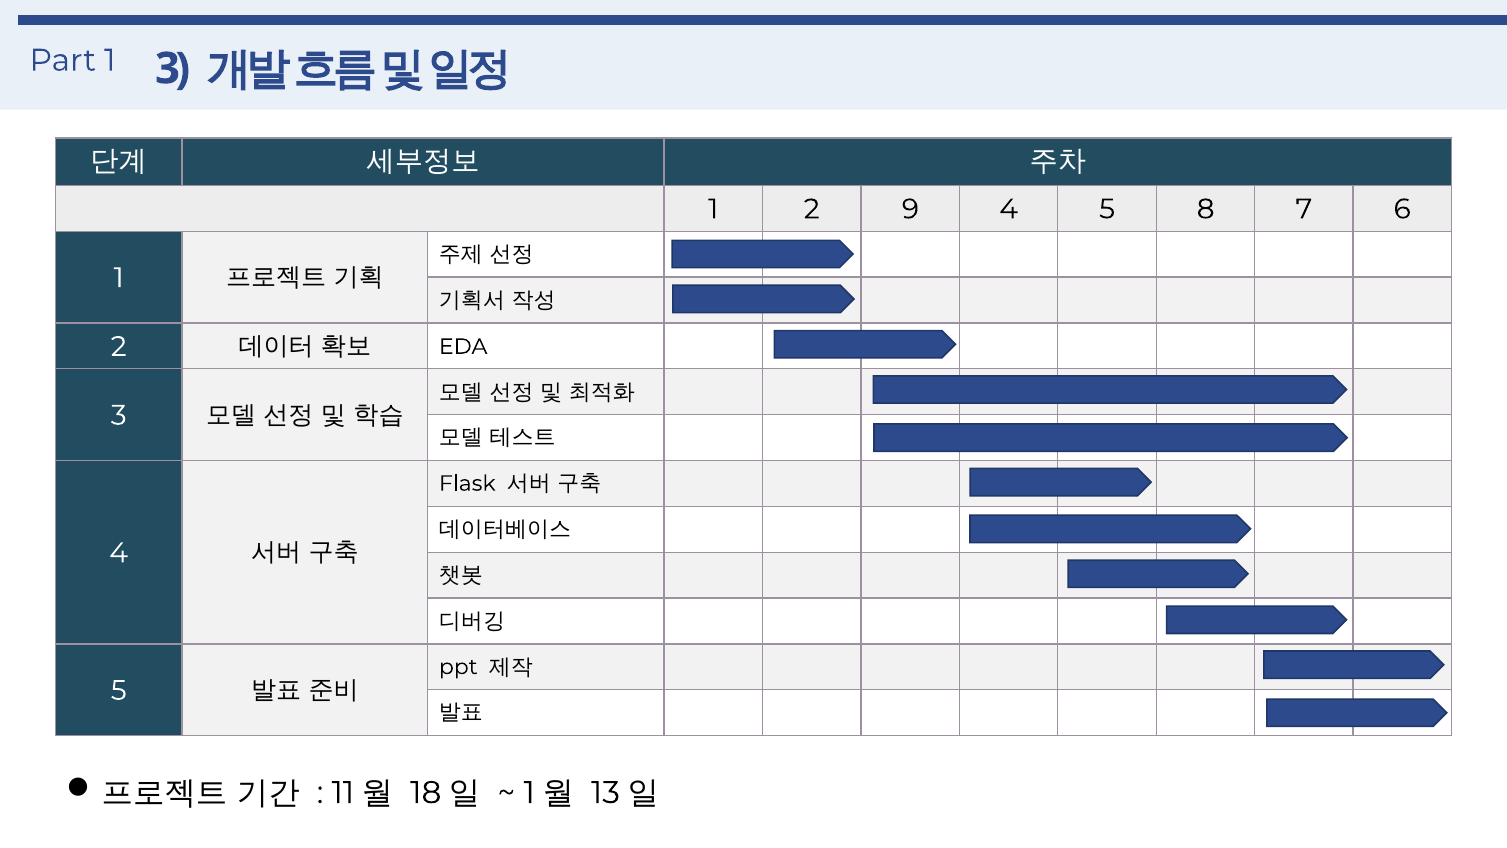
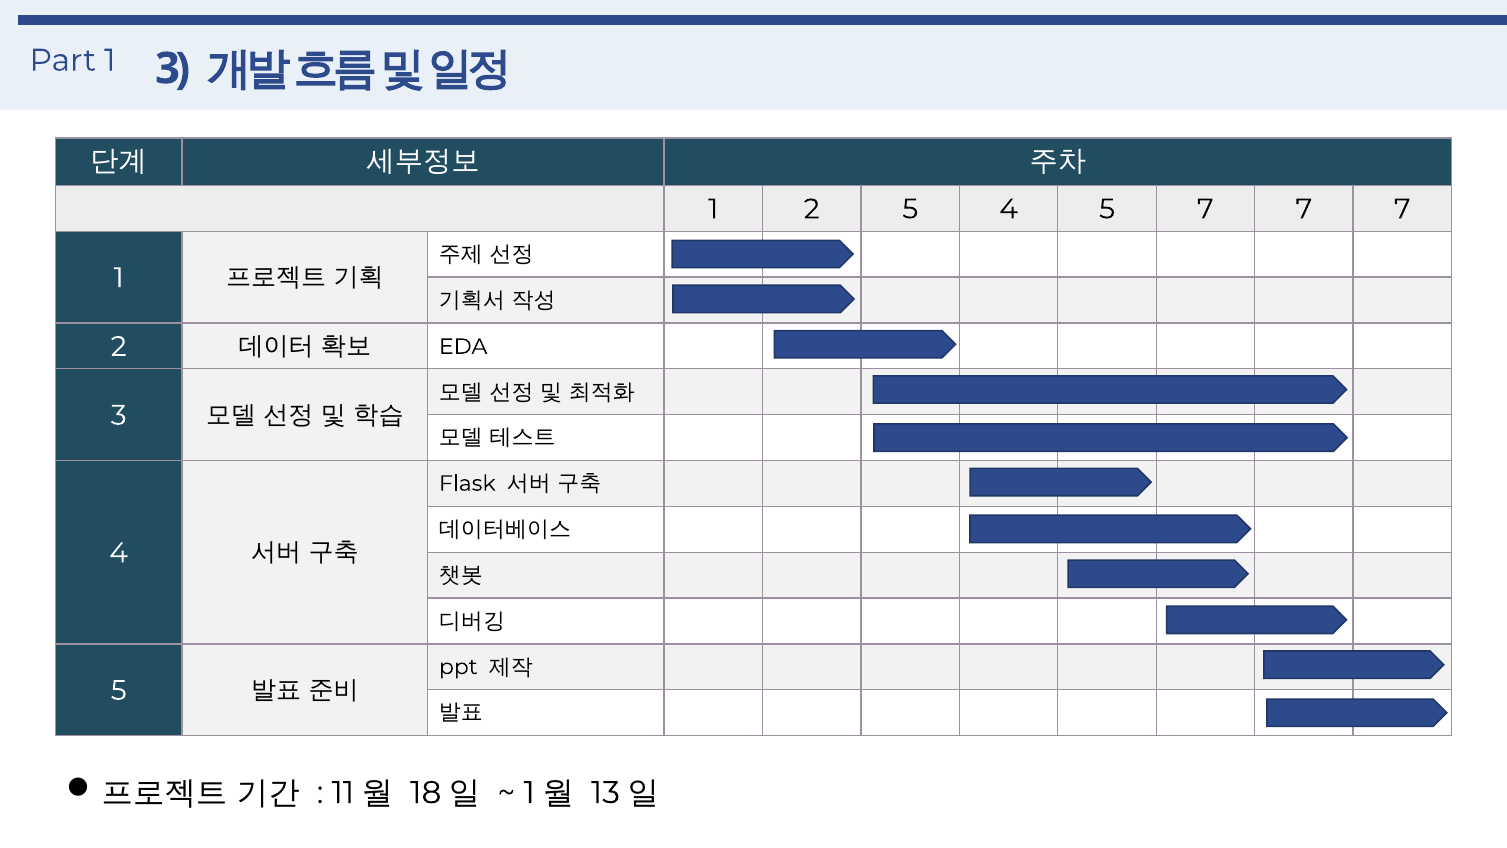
2 9: 9 -> 5
5 8: 8 -> 7
6 at (1402, 209): 6 -> 7
